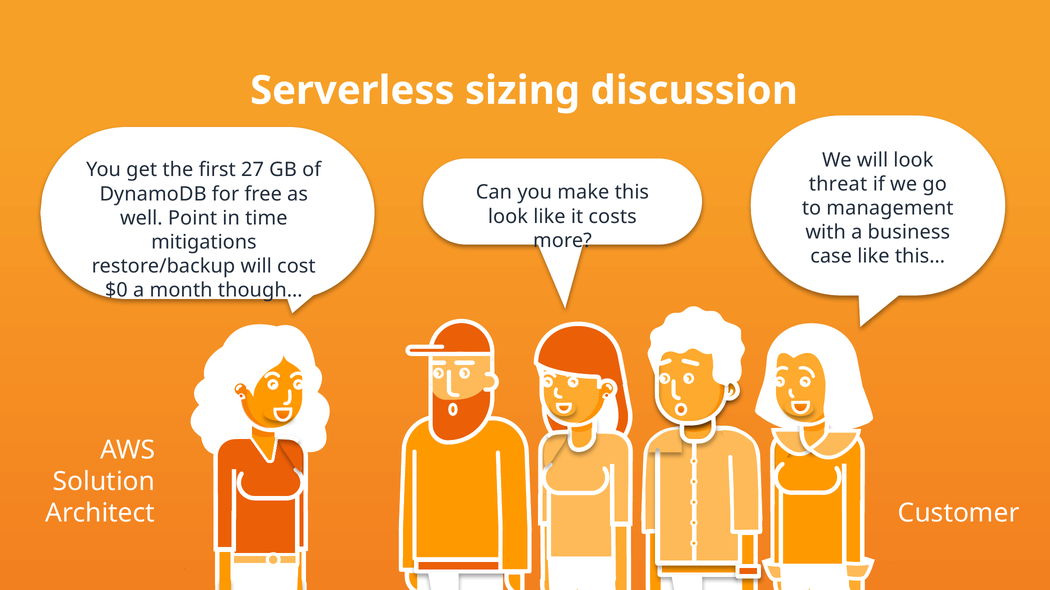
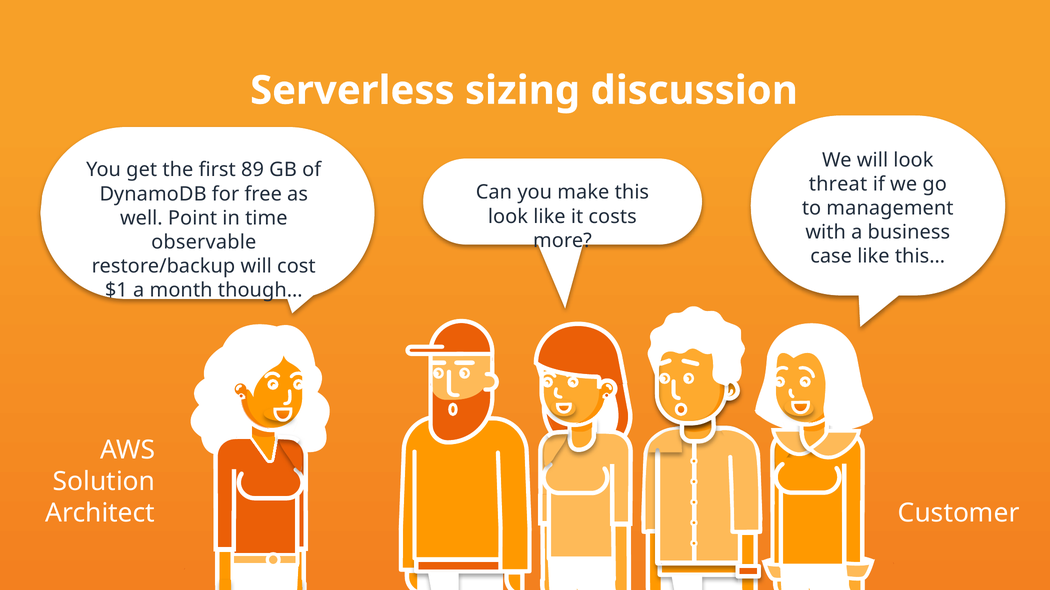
27: 27 -> 89
mitigations: mitigations -> observable
$0: $0 -> $1
